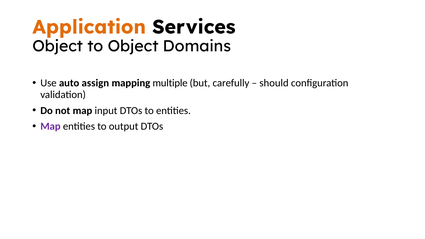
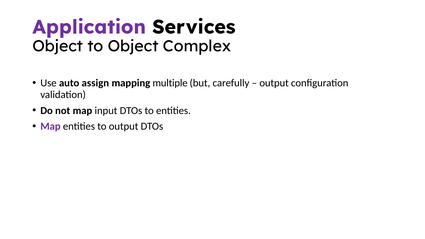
Application colour: orange -> purple
Domains: Domains -> Complex
should at (274, 83): should -> output
